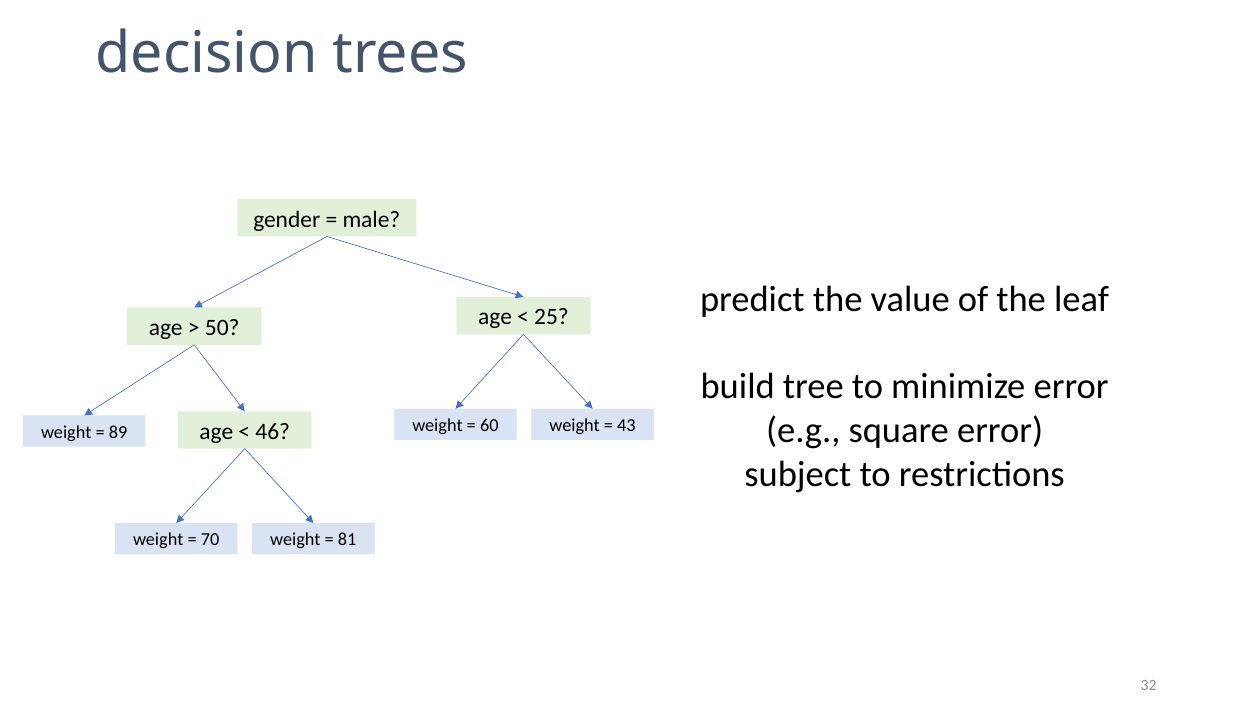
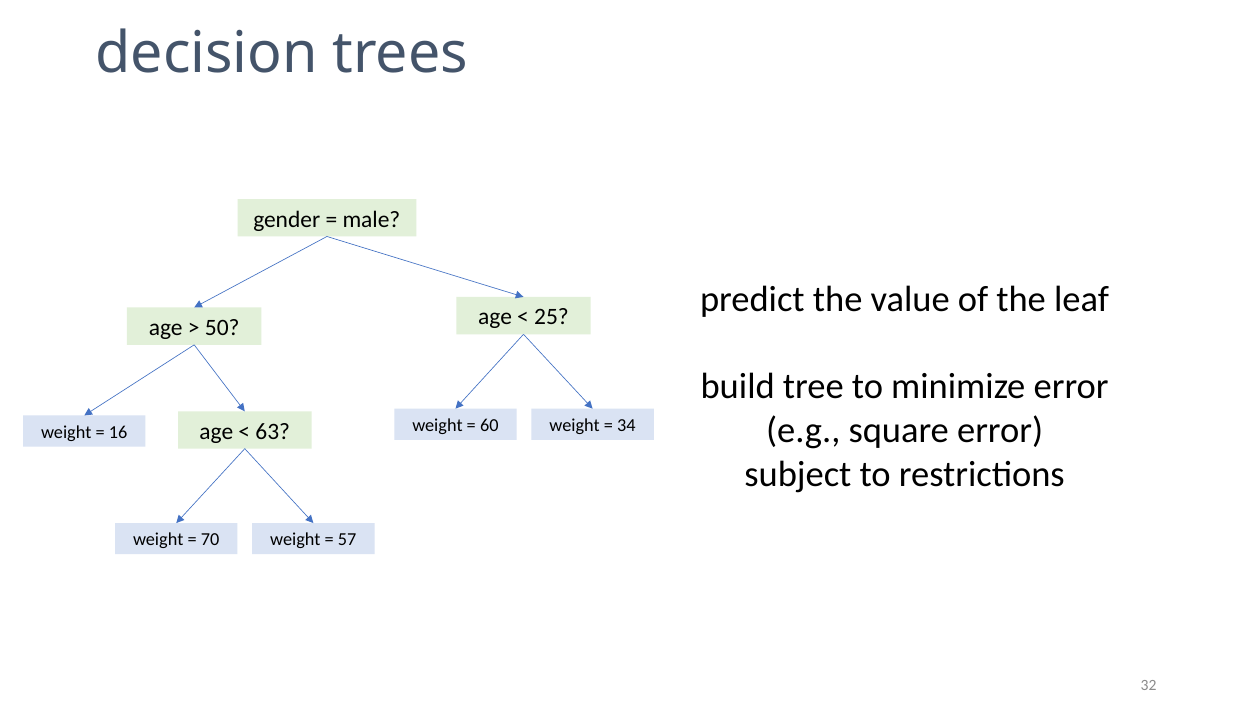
43: 43 -> 34
46: 46 -> 63
89: 89 -> 16
81: 81 -> 57
